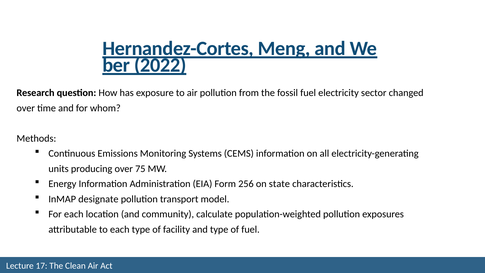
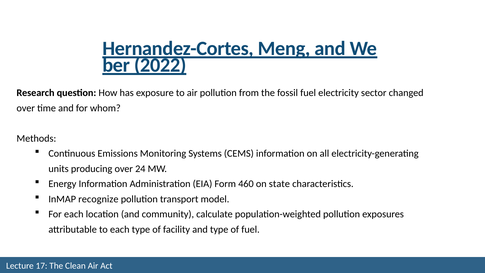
75: 75 -> 24
256: 256 -> 460
designate: designate -> recognize
